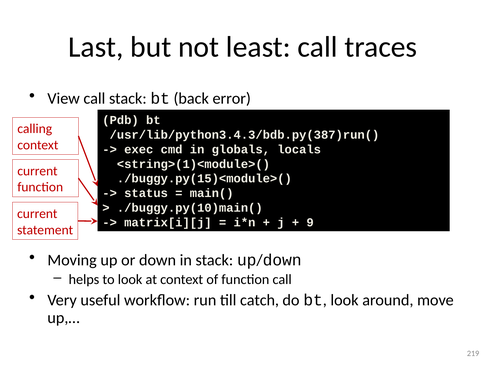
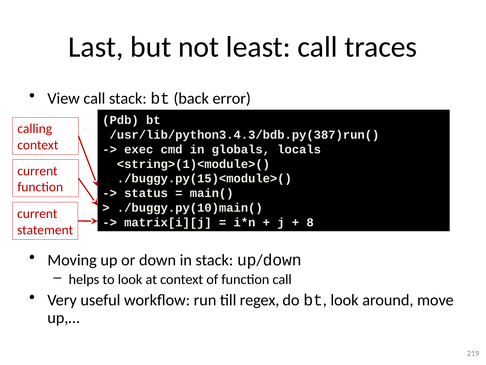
9: 9 -> 8
catch: catch -> regex
